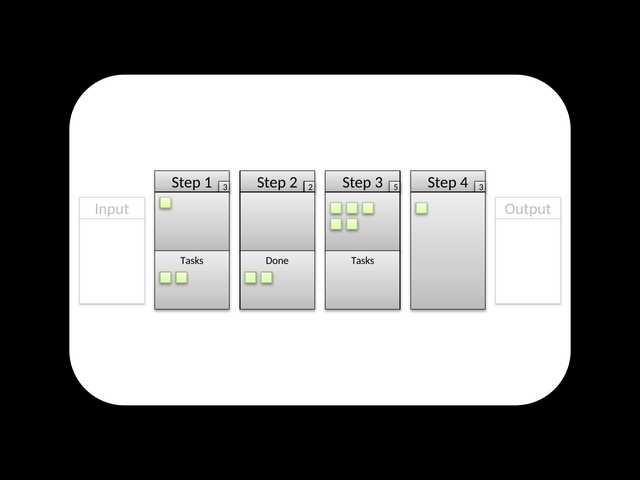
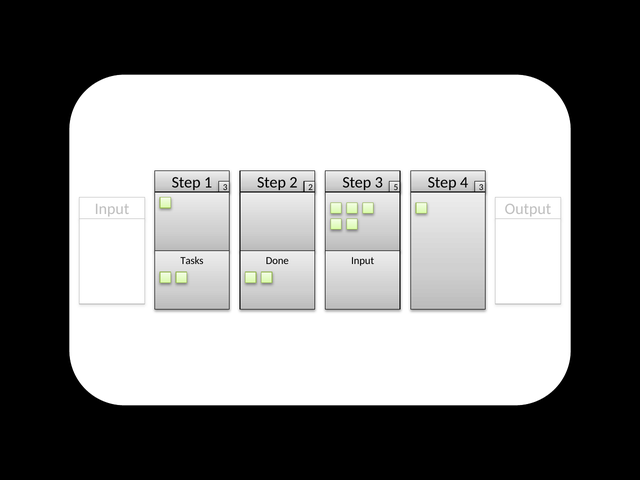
Tasks at (363, 261): Tasks -> Input
